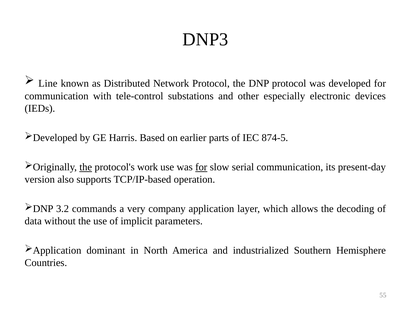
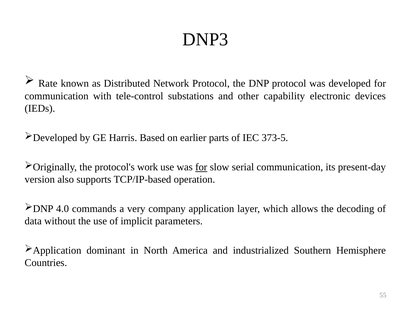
Line: Line -> Rate
especially: especially -> capability
874-5: 874-5 -> 373-5
the at (86, 167) underline: present -> none
3.2: 3.2 -> 4.0
